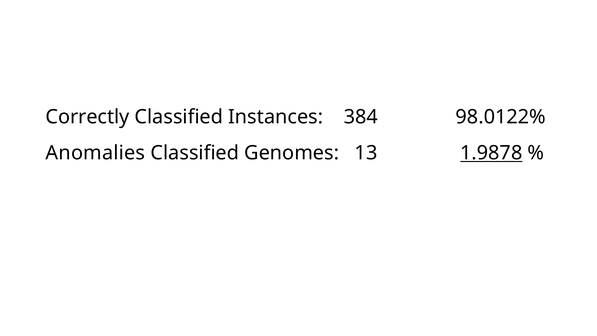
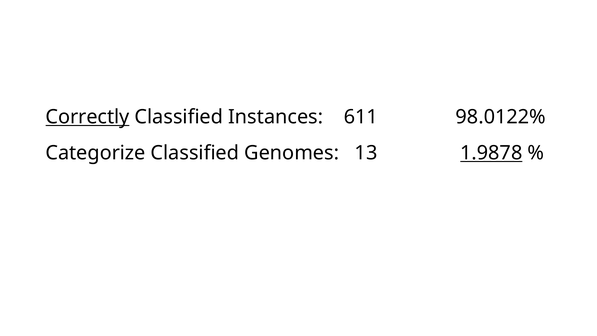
Correctly underline: none -> present
384: 384 -> 611
Anomalies: Anomalies -> Categorize
